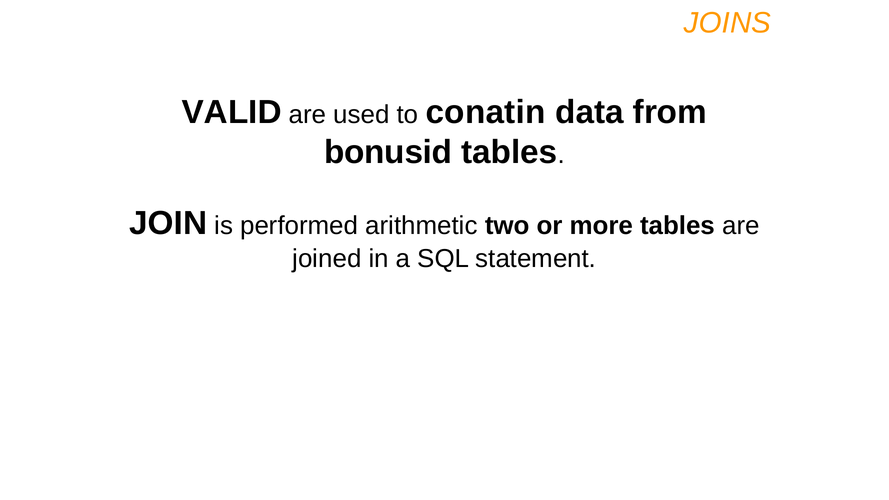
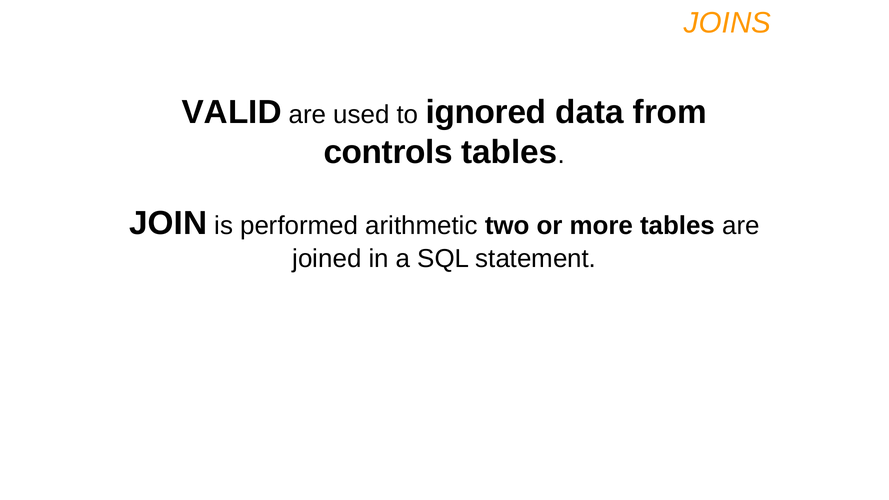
conatin: conatin -> ignored
bonusid: bonusid -> controls
